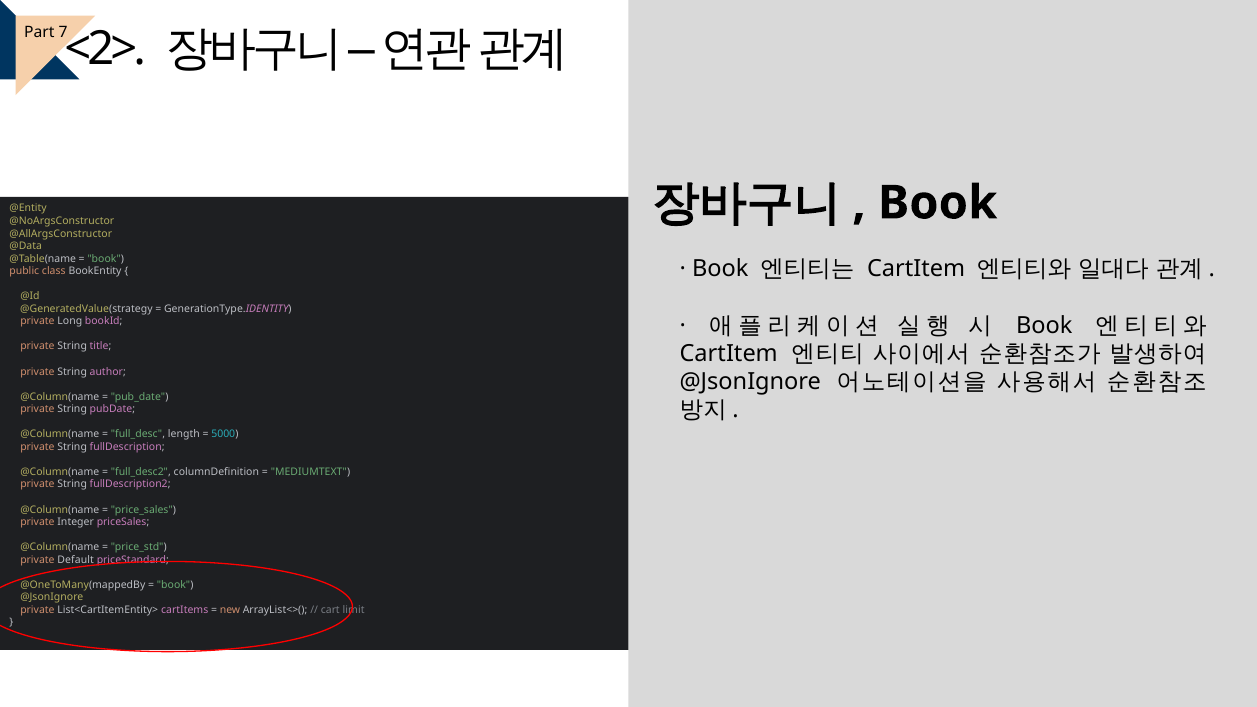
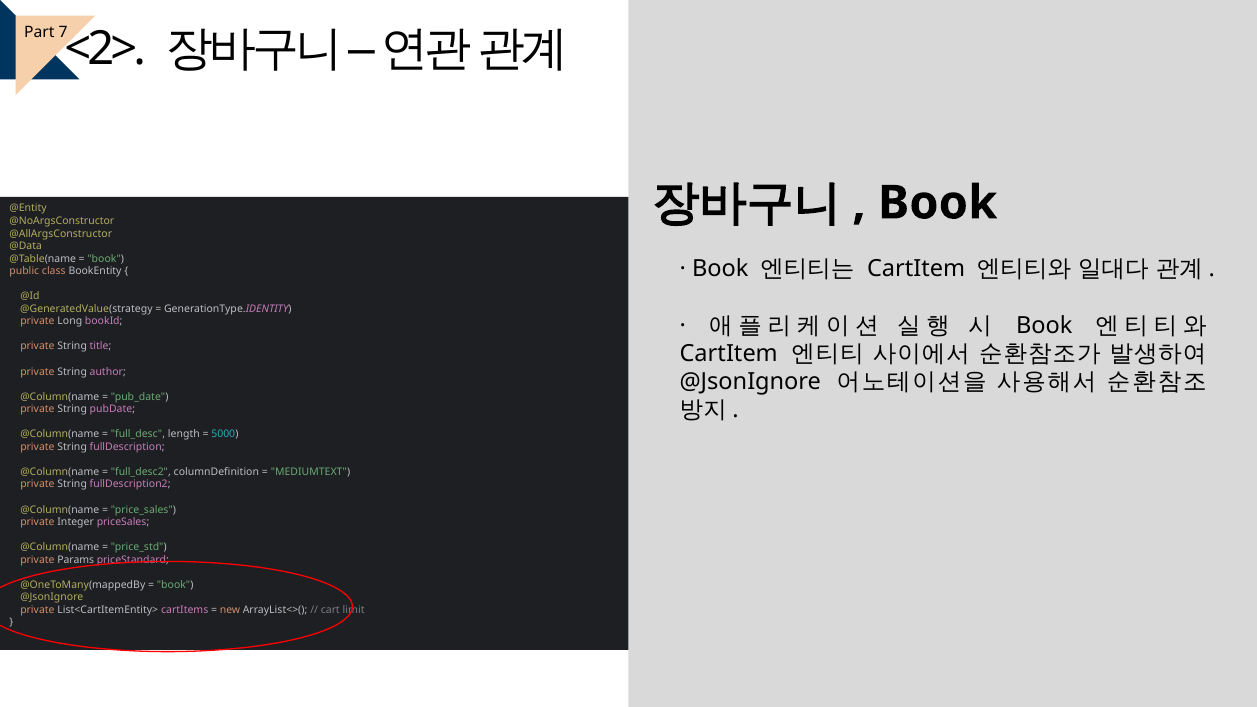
Default: Default -> Params
